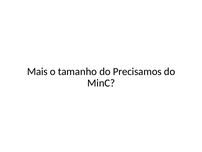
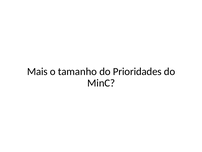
Precisamos: Precisamos -> Prioridades
